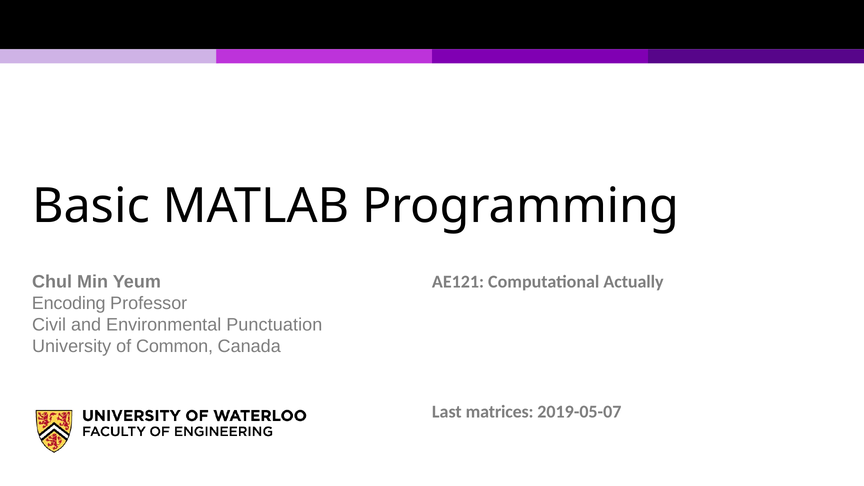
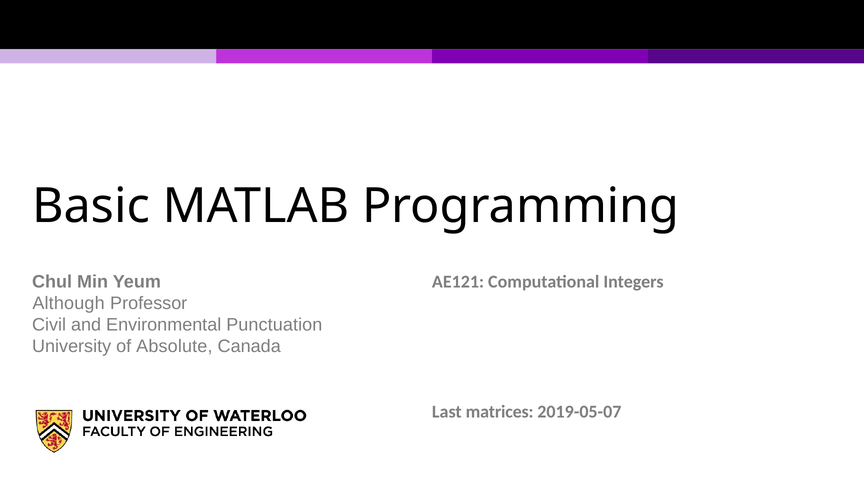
Actually: Actually -> Integers
Encoding: Encoding -> Although
Common: Common -> Absolute
